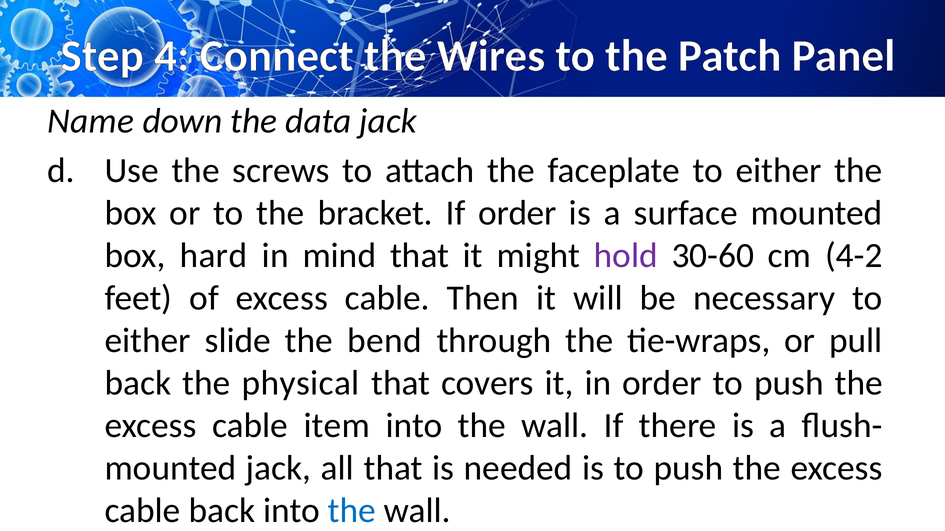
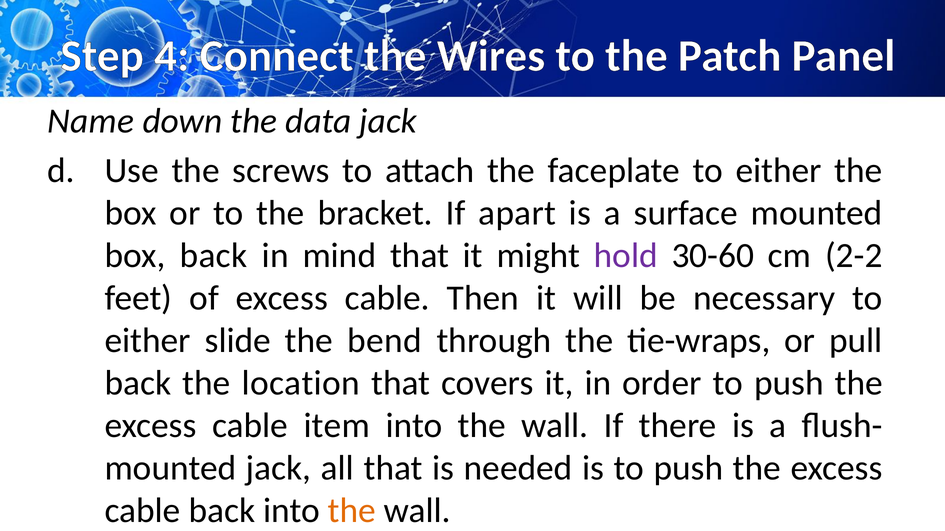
If order: order -> apart
box hard: hard -> back
4-2: 4-2 -> 2-2
physical: physical -> location
the at (352, 511) colour: blue -> orange
